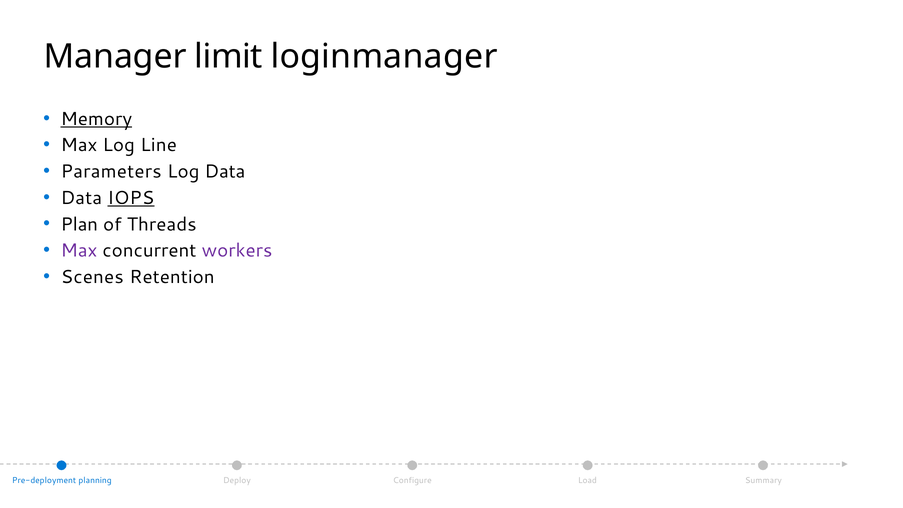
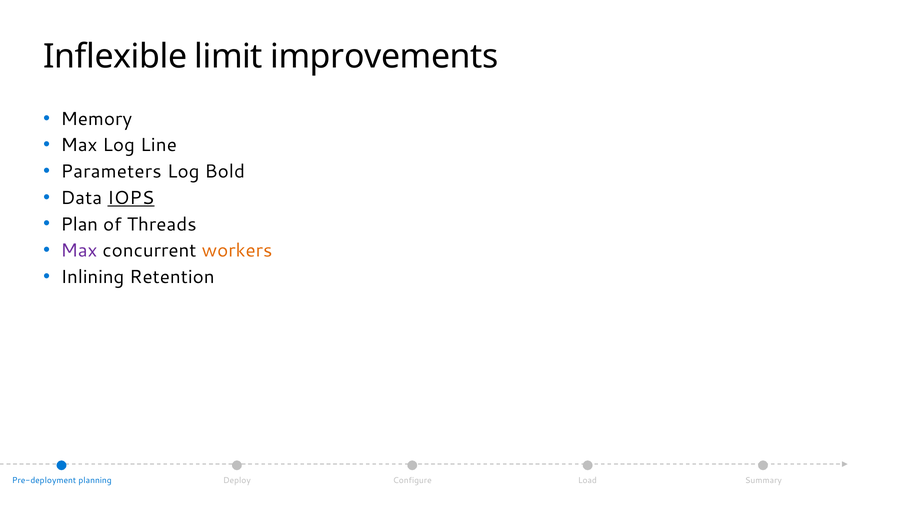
Manager: Manager -> Inflexible
loginmanager: loginmanager -> improvements
Memory underline: present -> none
Log Data: Data -> Bold
workers colour: purple -> orange
Scenes: Scenes -> Inlining
